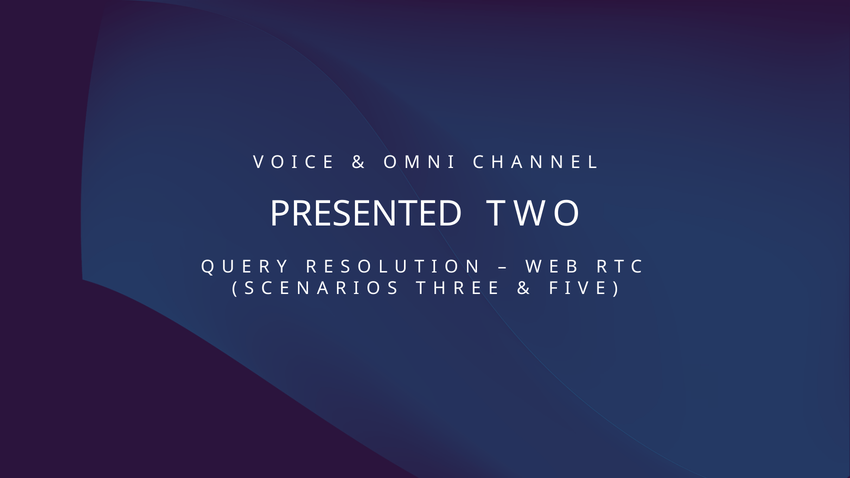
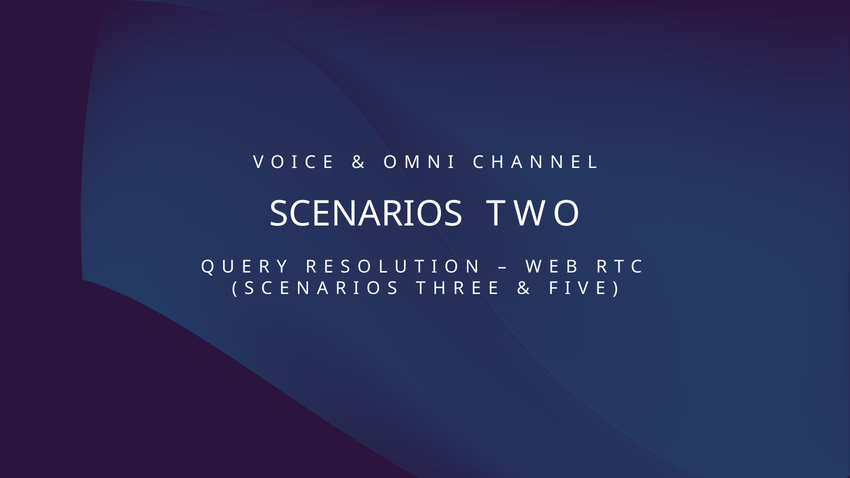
PRESENTED: PRESENTED -> SCENARIOS
